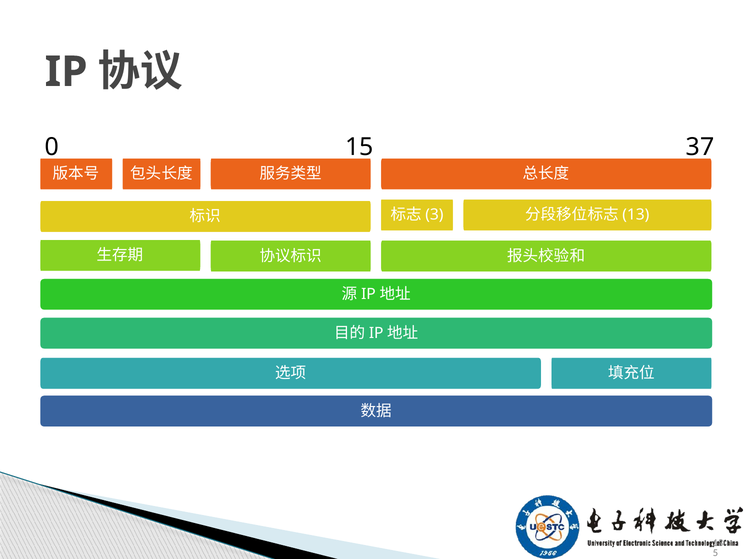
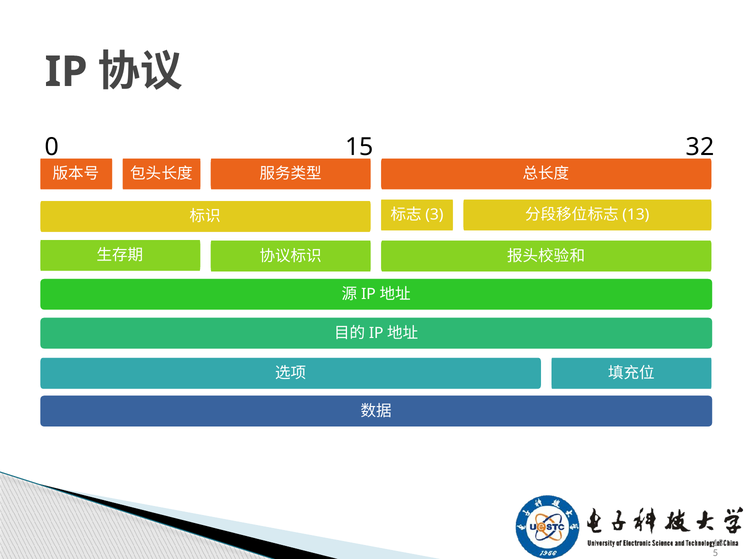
37: 37 -> 32
